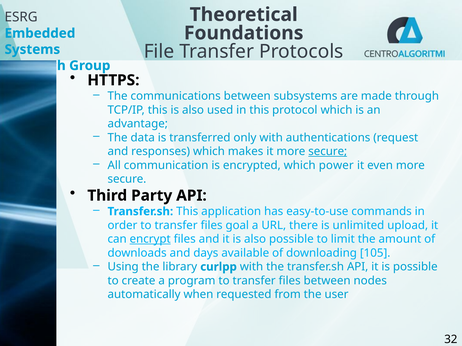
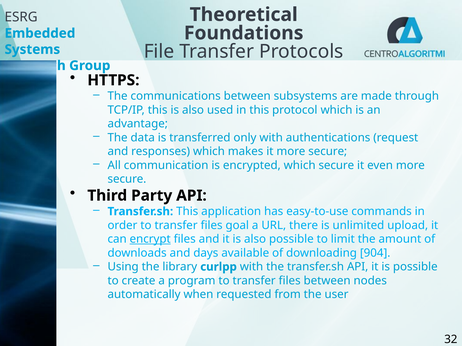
secure at (328, 152) underline: present -> none
which power: power -> secure
105: 105 -> 904
